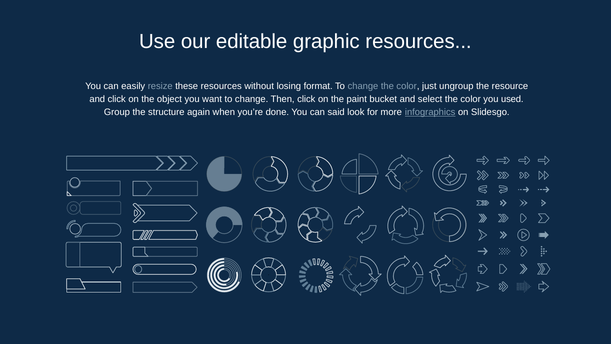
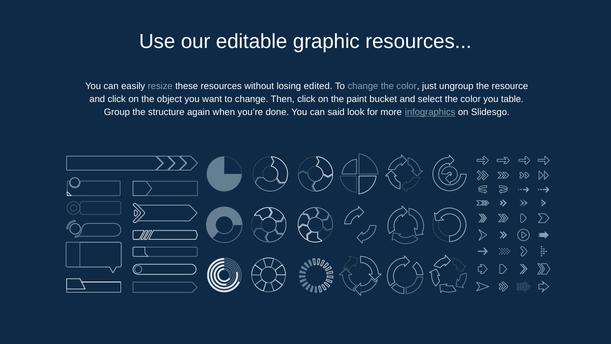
format: format -> edited
used: used -> table
